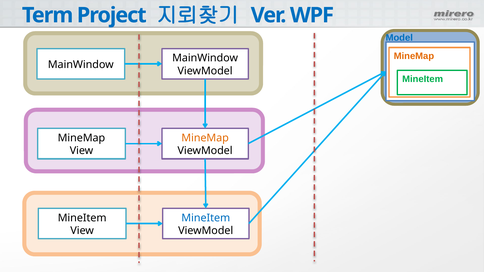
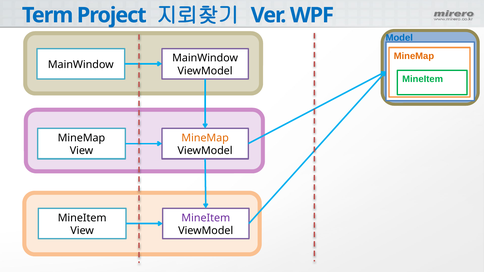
MineItem at (206, 218) colour: blue -> purple
